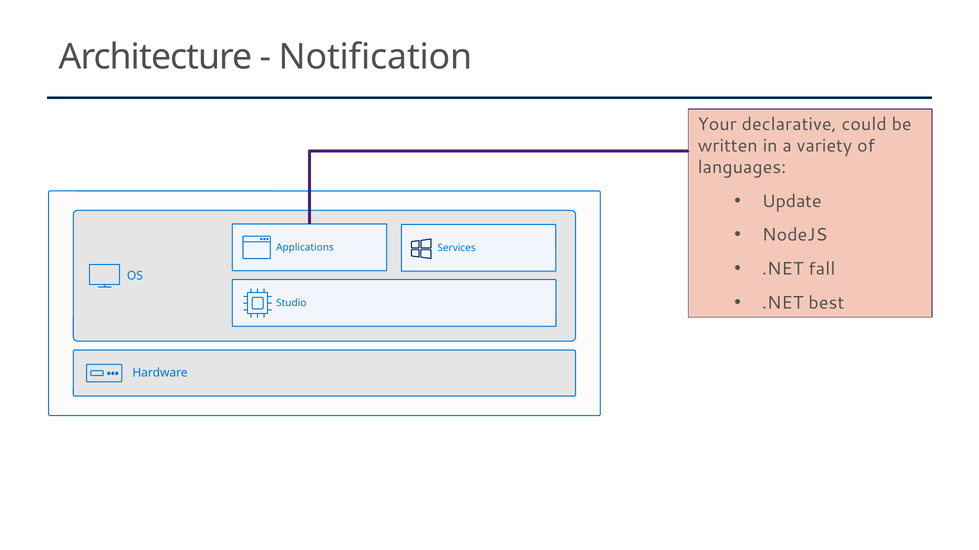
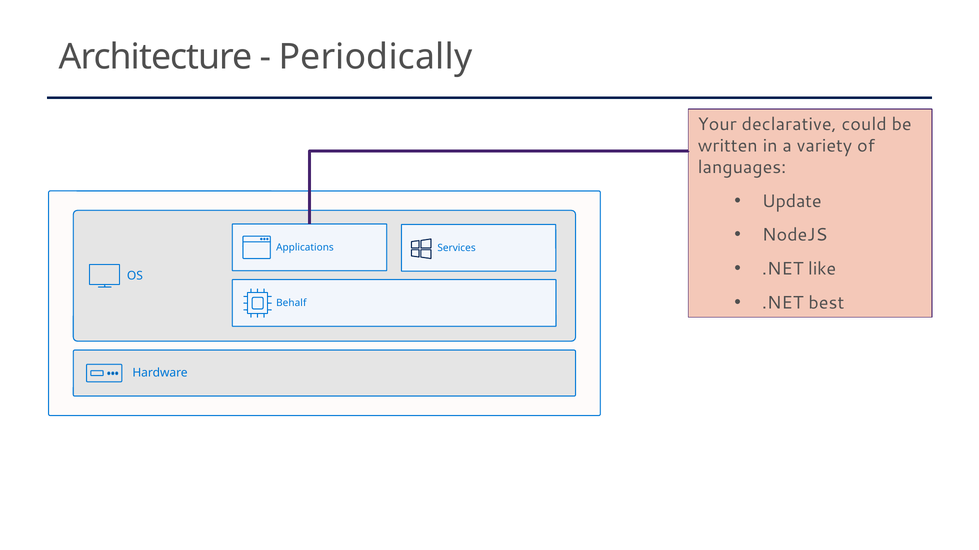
Notification: Notification -> Periodically
fall: fall -> like
Studio: Studio -> Behalf
